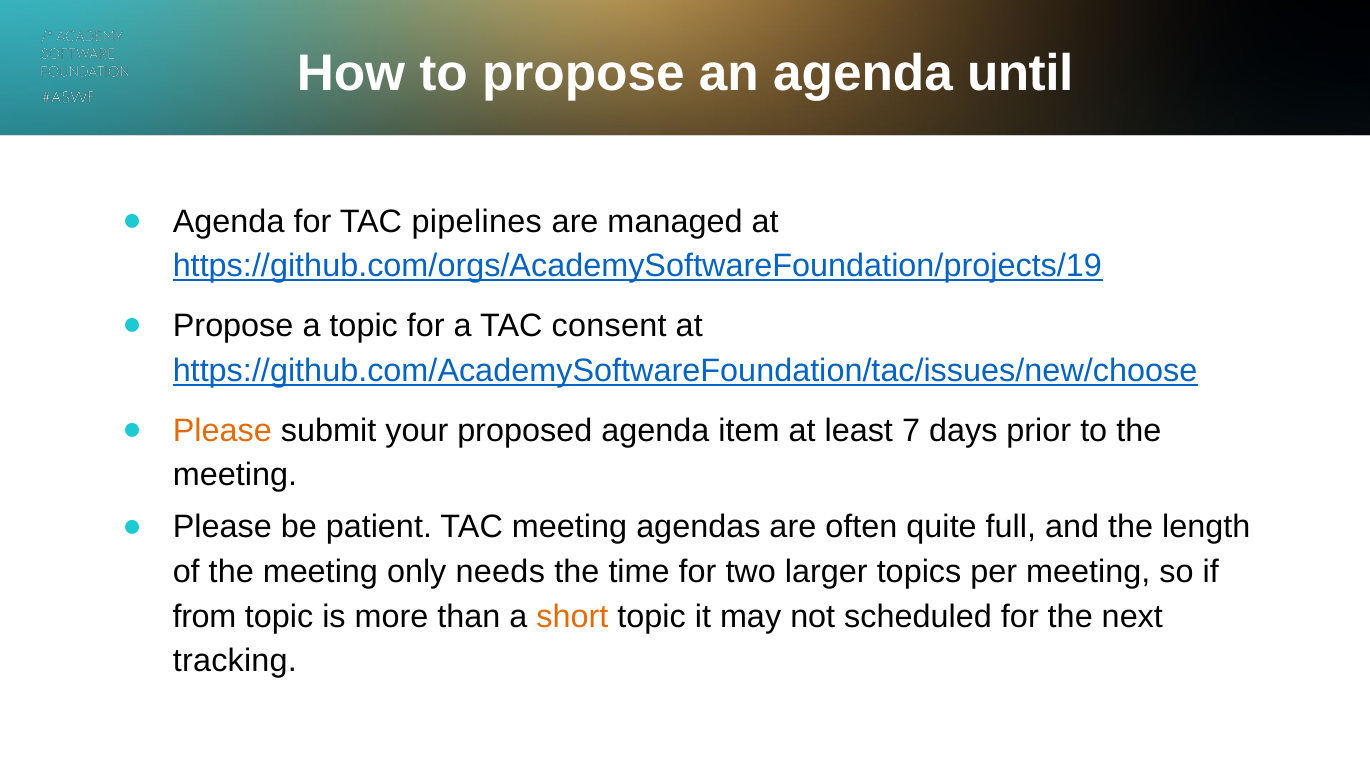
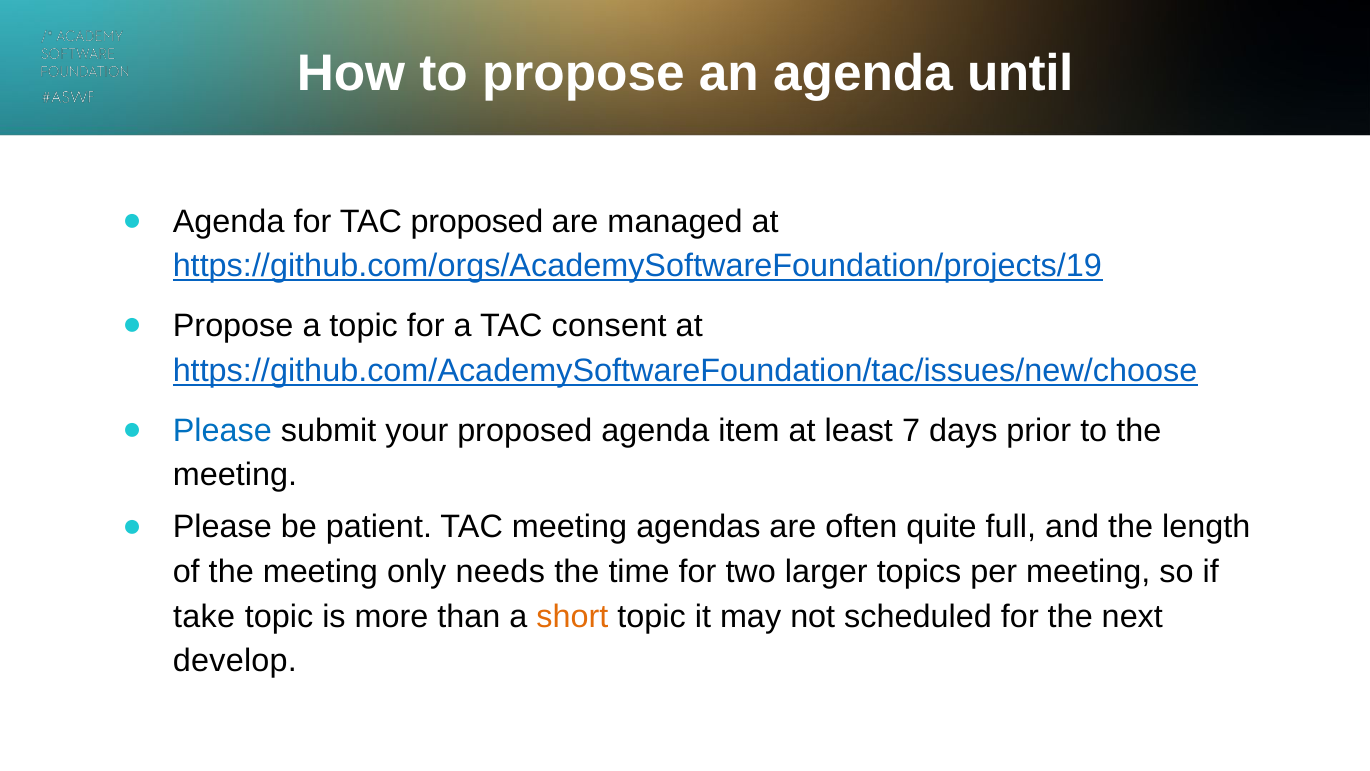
TAC pipelines: pipelines -> proposed
Please at (222, 430) colour: orange -> blue
from: from -> take
tracking: tracking -> develop
